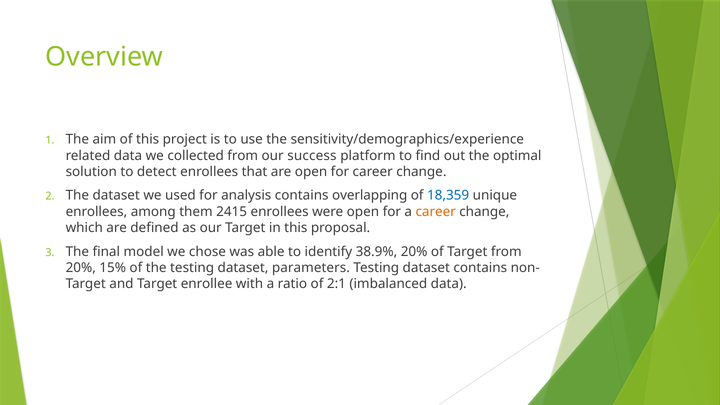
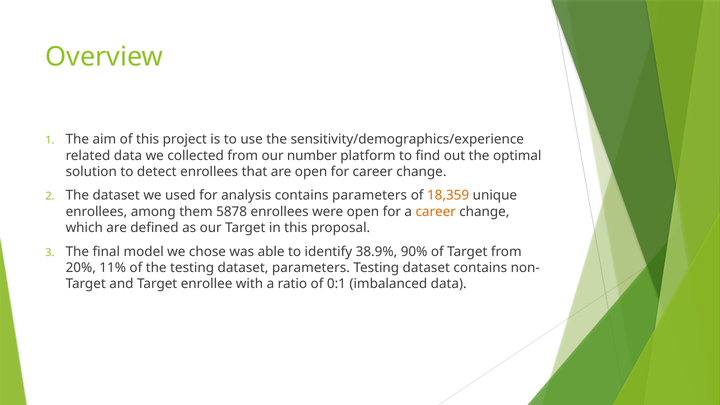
success: success -> number
contains overlapping: overlapping -> parameters
18,359 colour: blue -> orange
2415: 2415 -> 5878
38.9% 20%: 20% -> 90%
15%: 15% -> 11%
2:1: 2:1 -> 0:1
